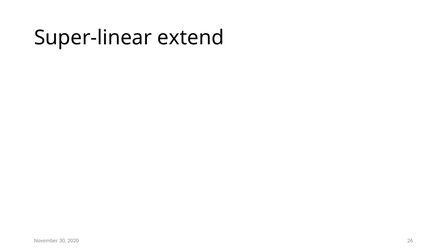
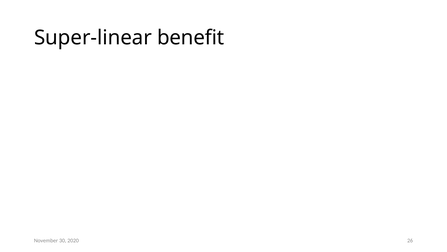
extend: extend -> benefit
